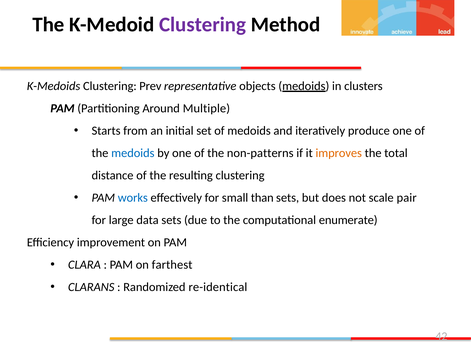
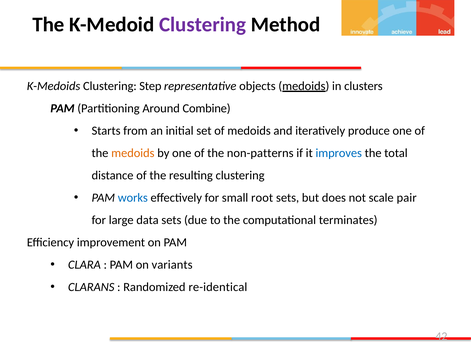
Prev: Prev -> Step
Multiple: Multiple -> Combine
medoids at (133, 153) colour: blue -> orange
improves colour: orange -> blue
than: than -> root
enumerate: enumerate -> terminates
farthest: farthest -> variants
